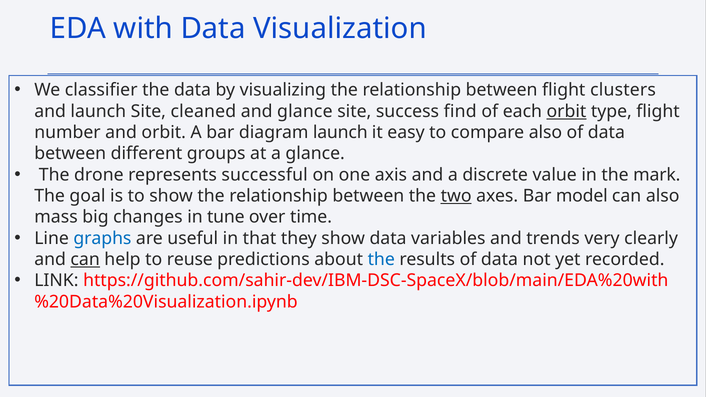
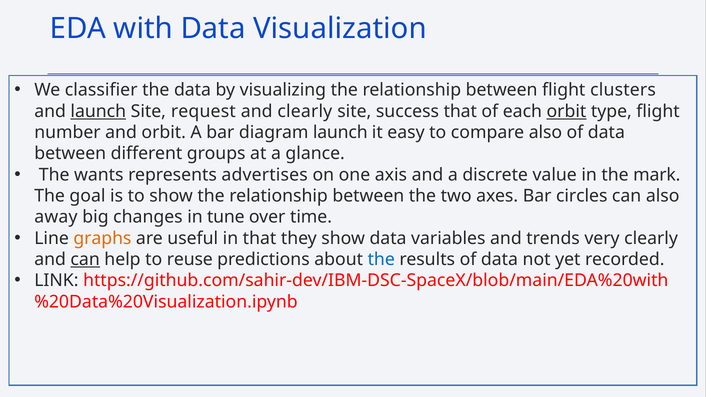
launch at (98, 111) underline: none -> present
cleaned: cleaned -> request
and glance: glance -> clearly
success find: find -> that
drone: drone -> wants
successful: successful -> advertises
two underline: present -> none
model: model -> circles
mass: mass -> away
graphs colour: blue -> orange
